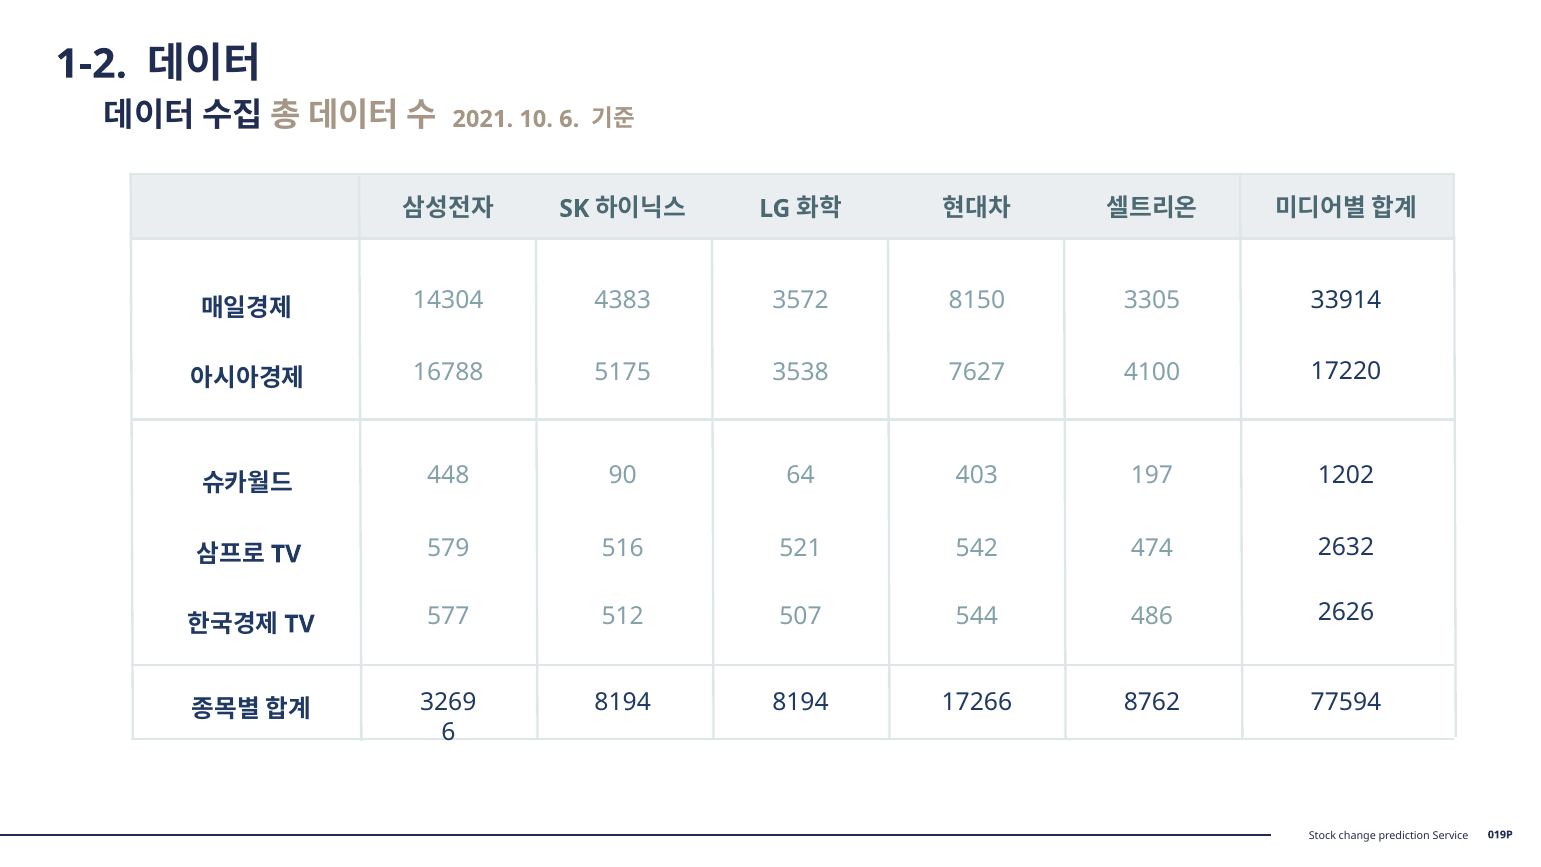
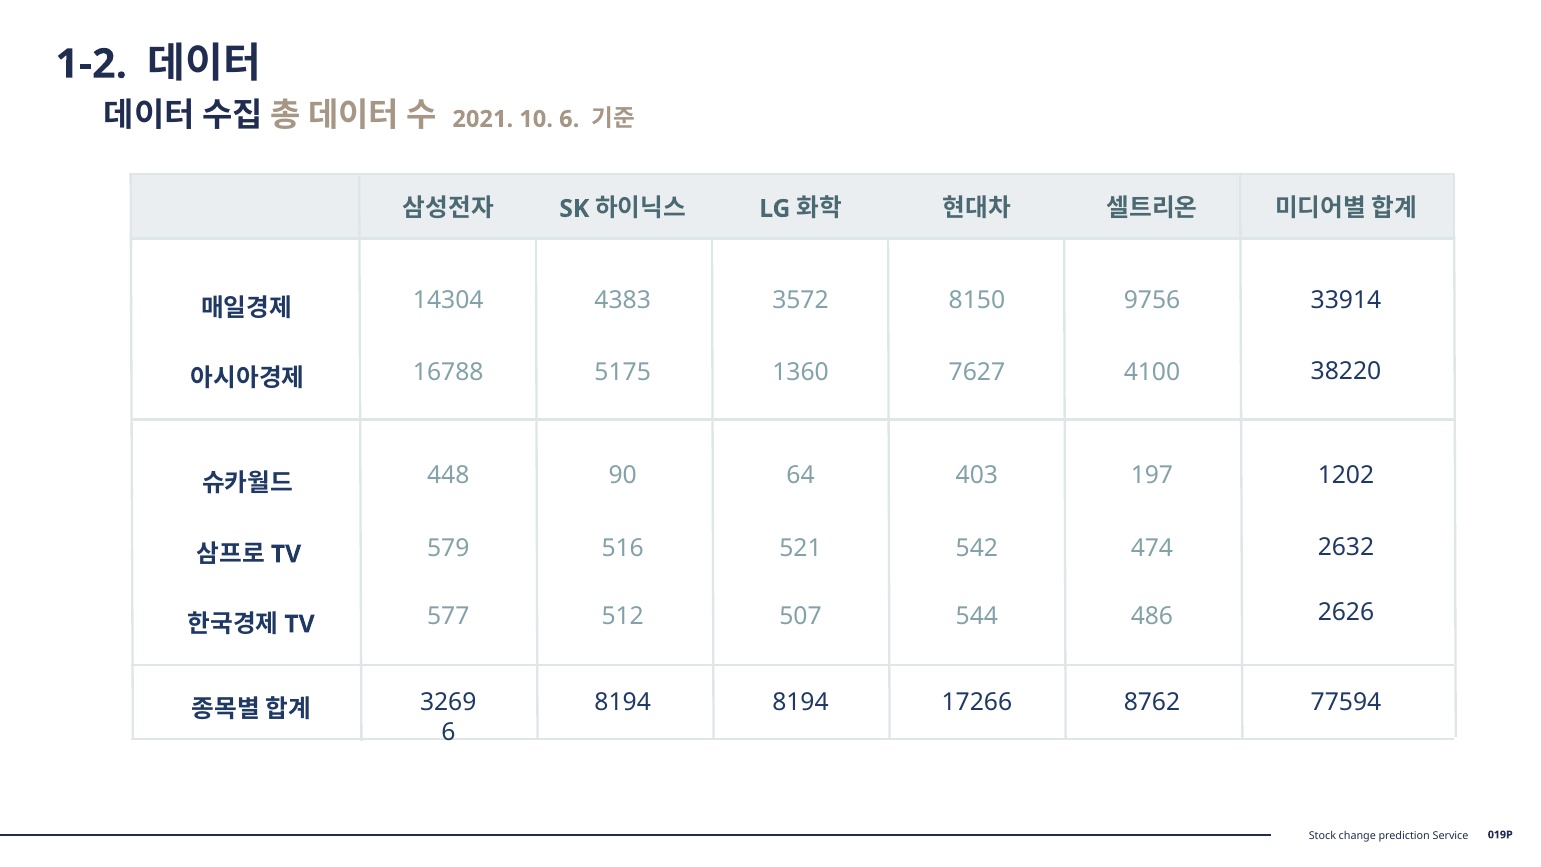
3305: 3305 -> 9756
17220: 17220 -> 38220
3538: 3538 -> 1360
